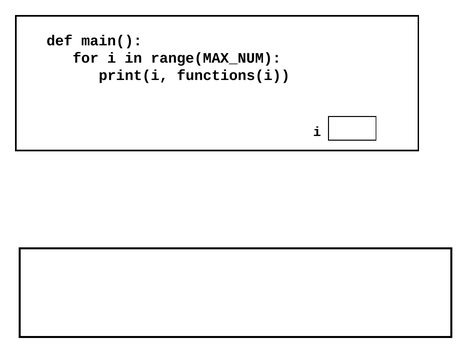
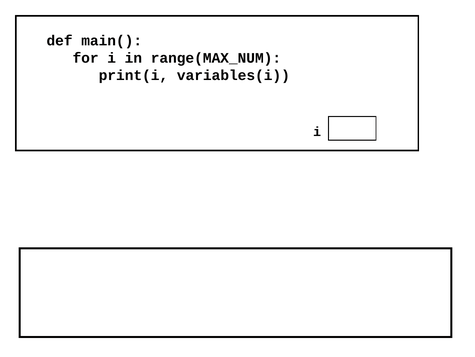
functions(i: functions(i -> variables(i
